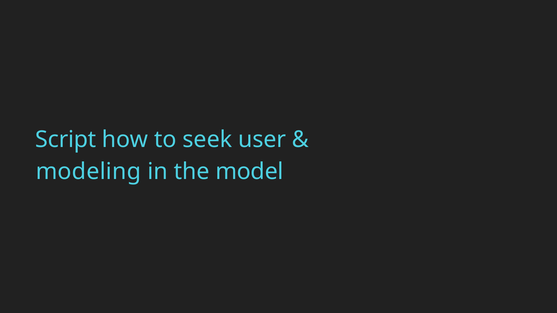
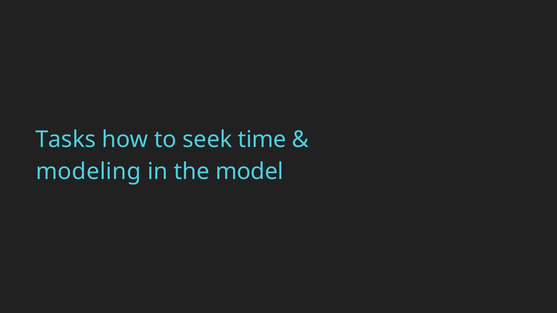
Script: Script -> Tasks
user: user -> time
